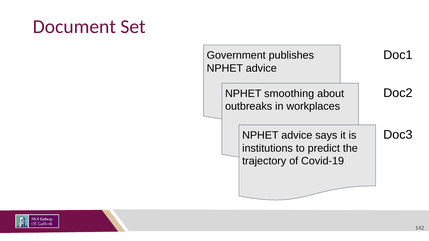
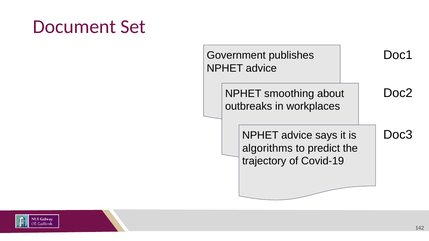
institutions: institutions -> algorithms
